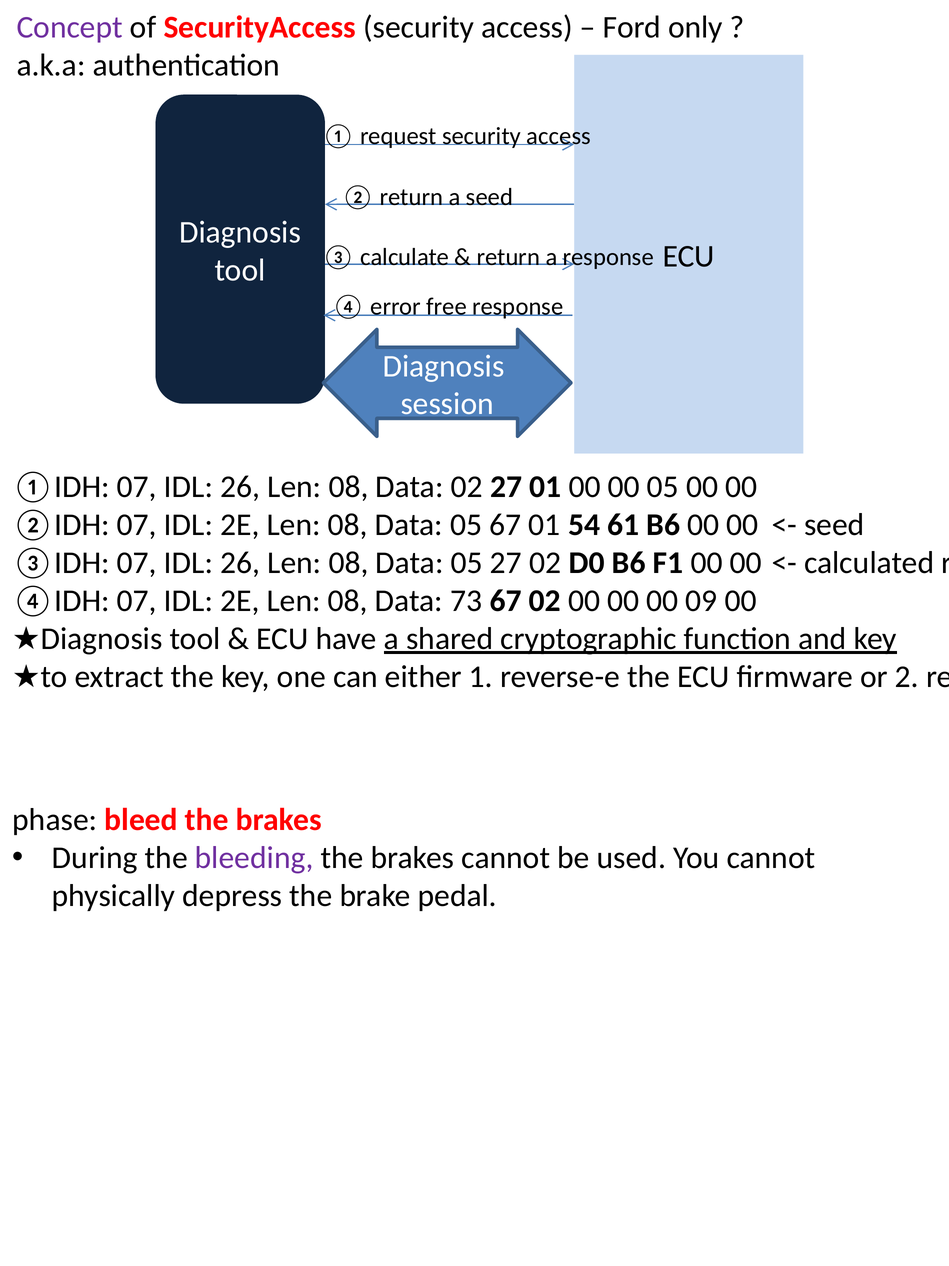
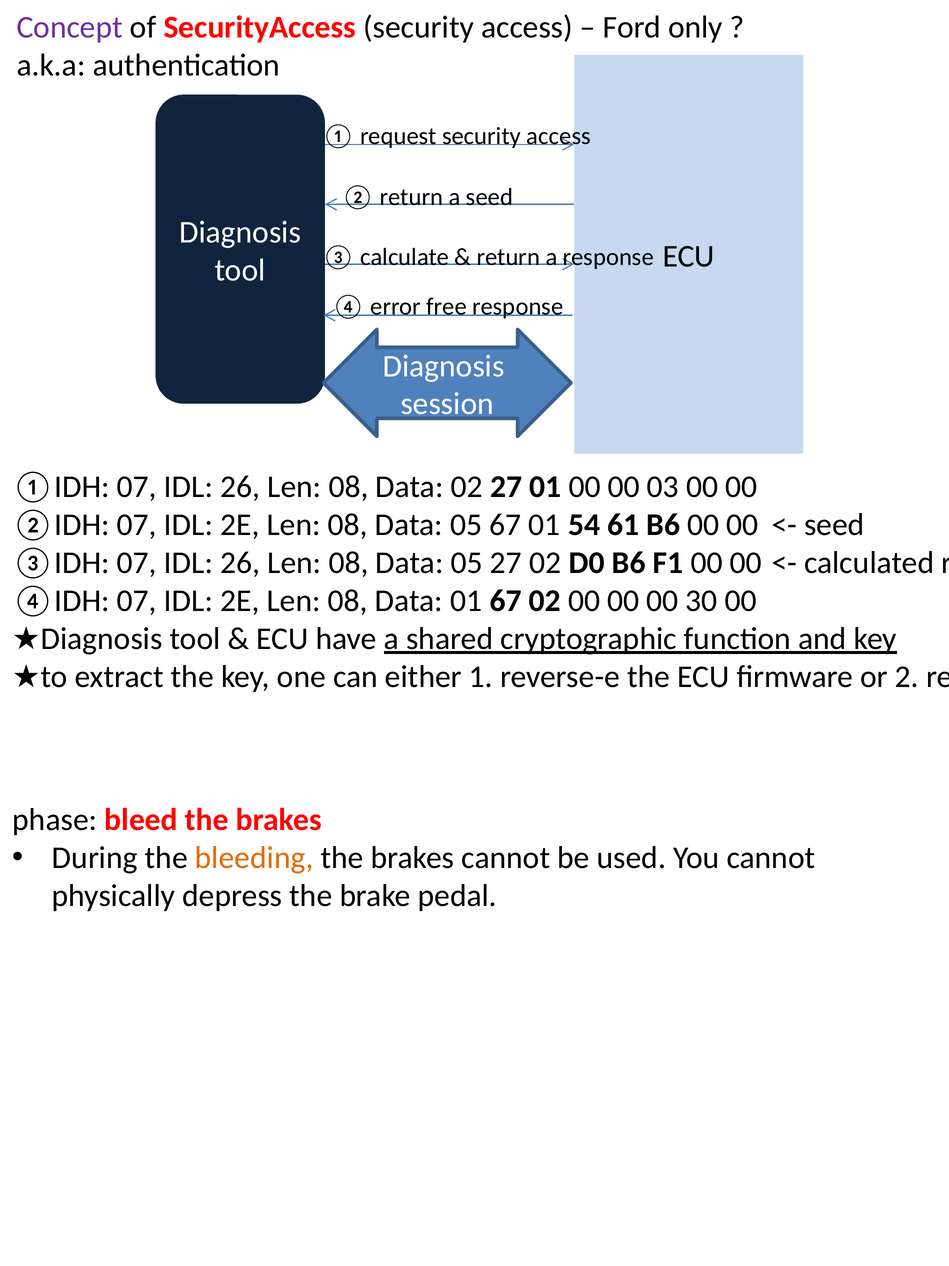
00 05: 05 -> 03
Data 73: 73 -> 01
09: 09 -> 30
bleeding colour: purple -> orange
